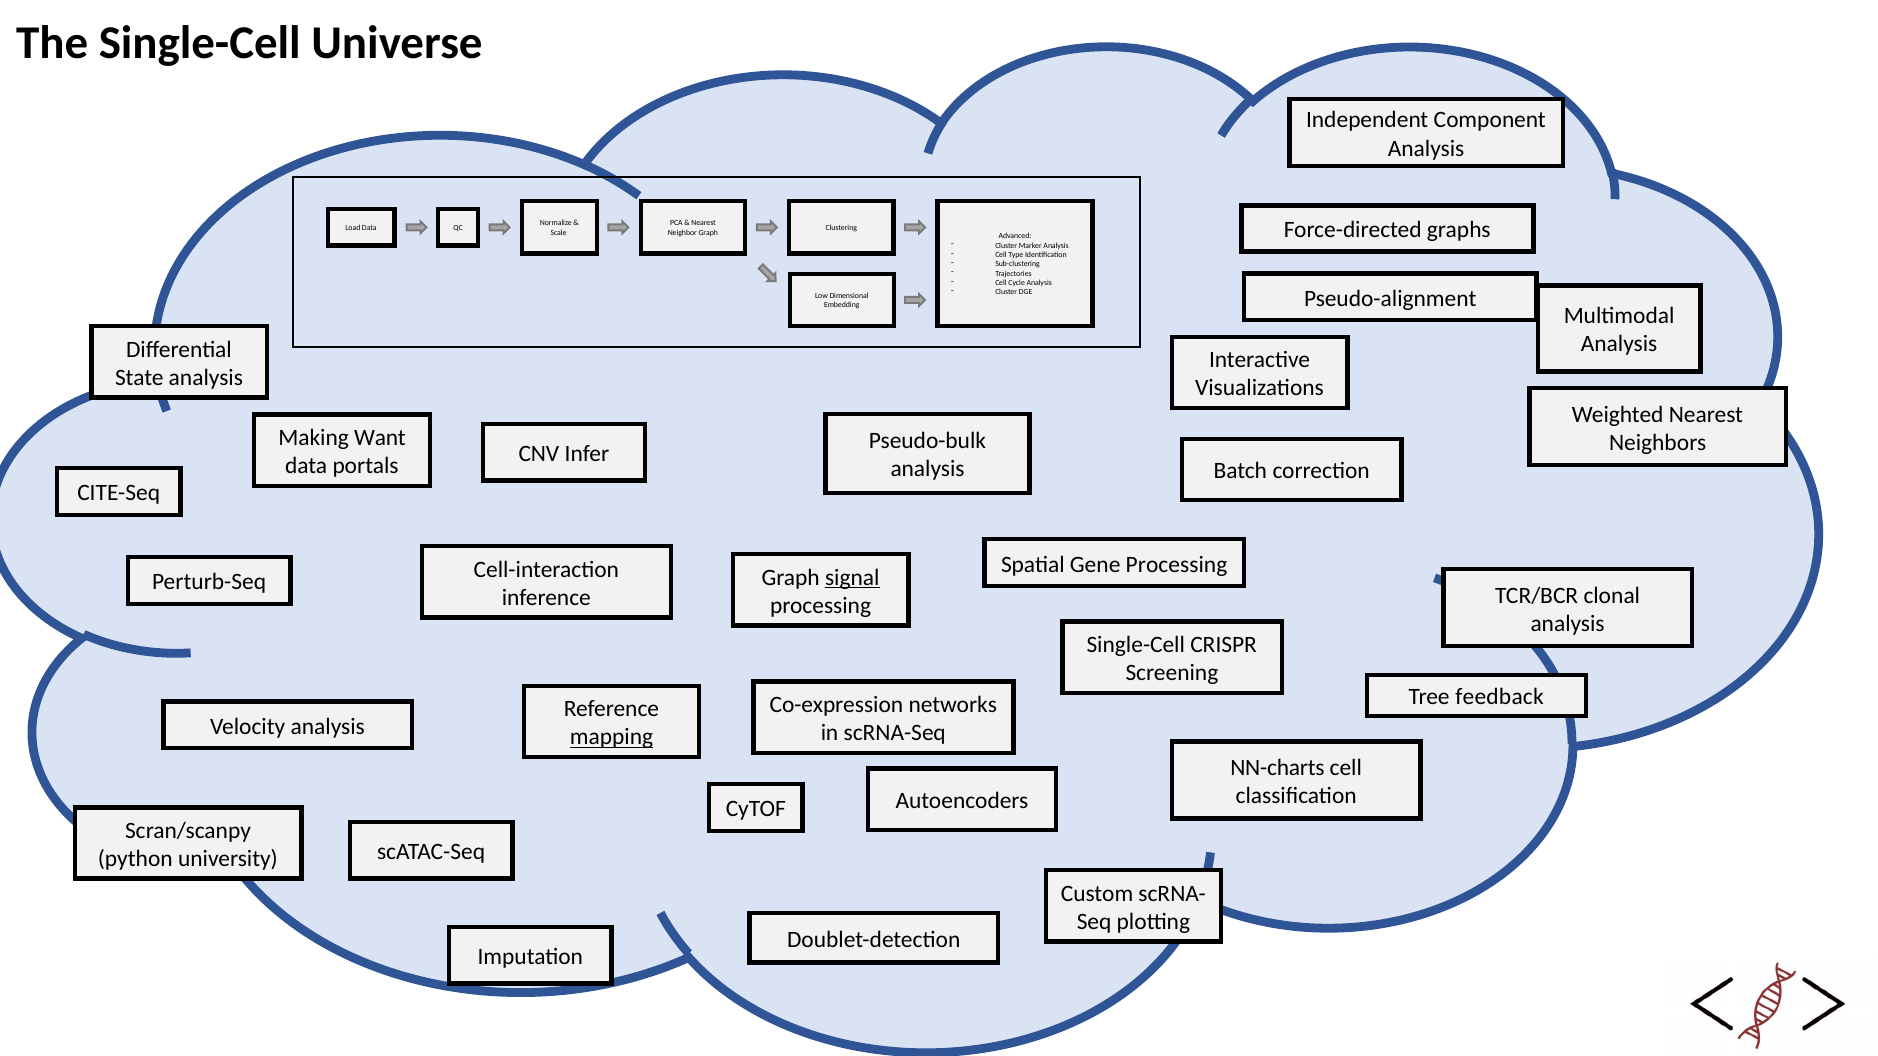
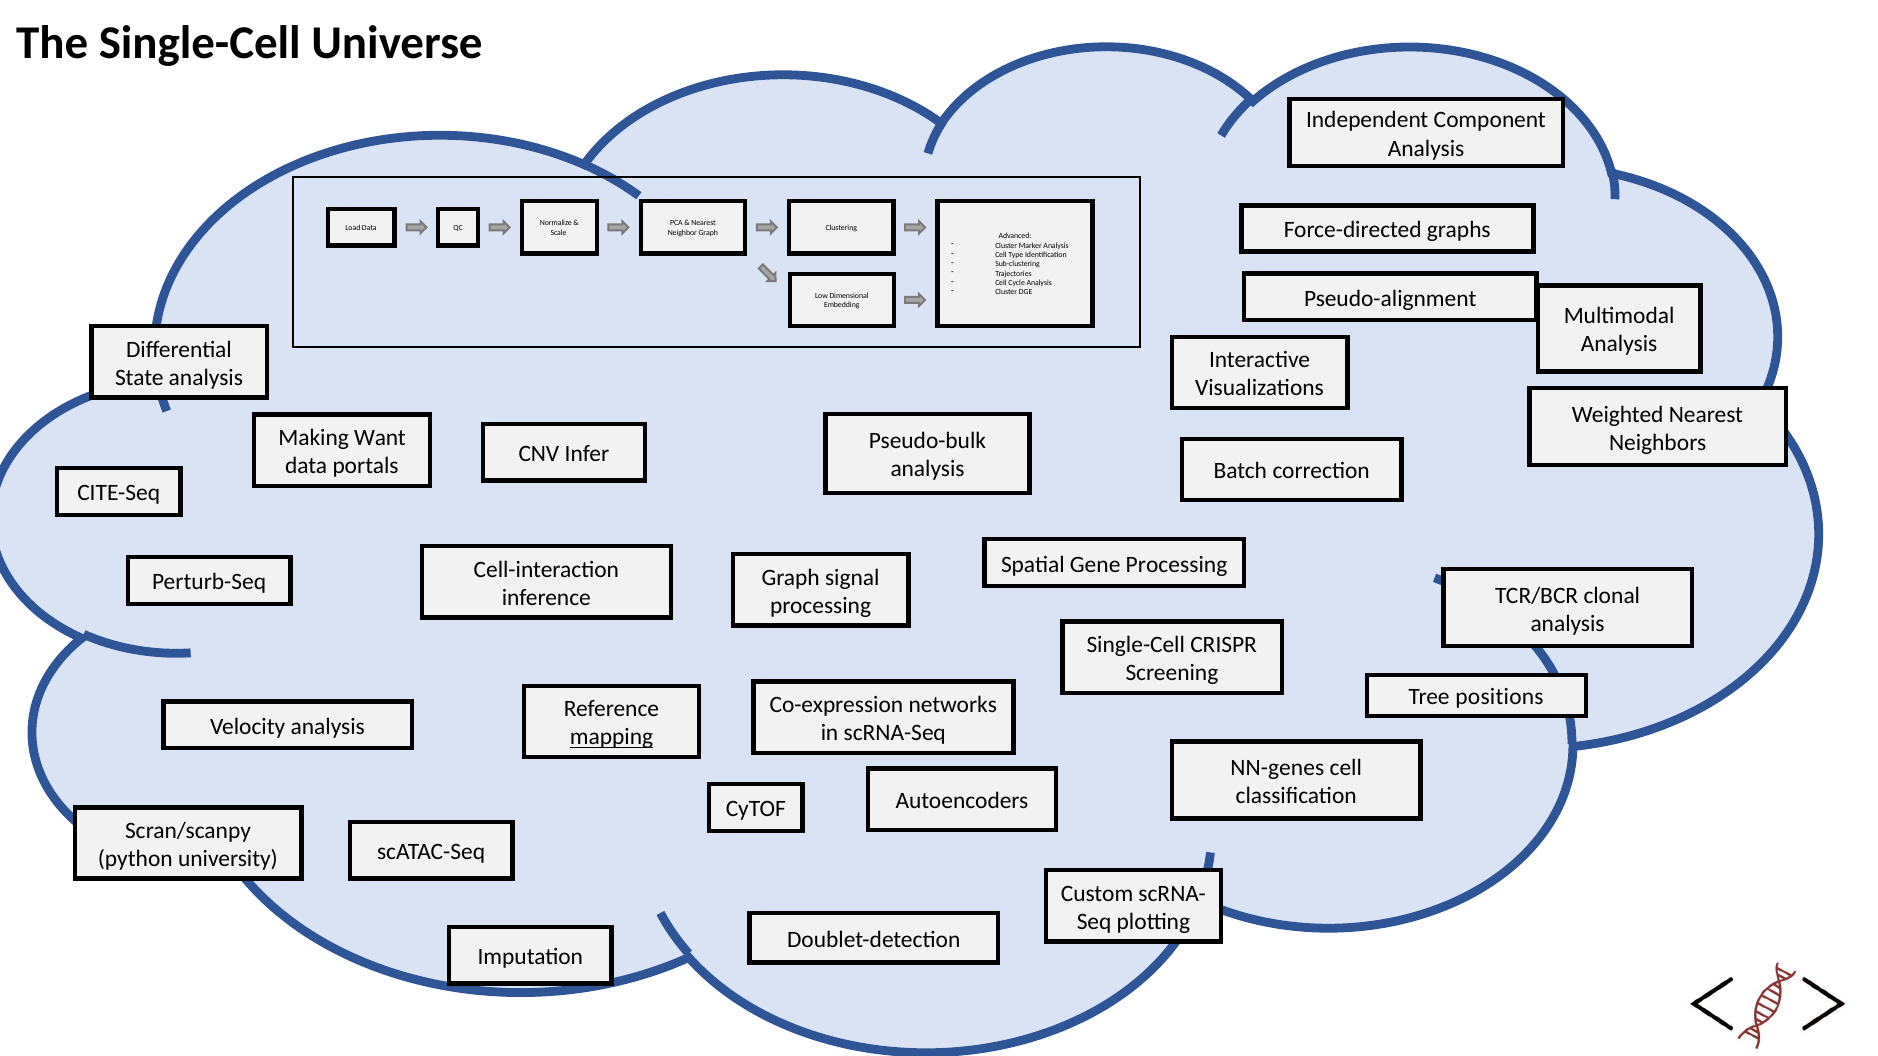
signal underline: present -> none
feedback: feedback -> positions
NN-charts: NN-charts -> NN-genes
